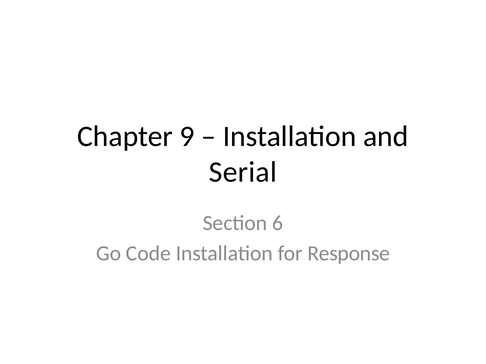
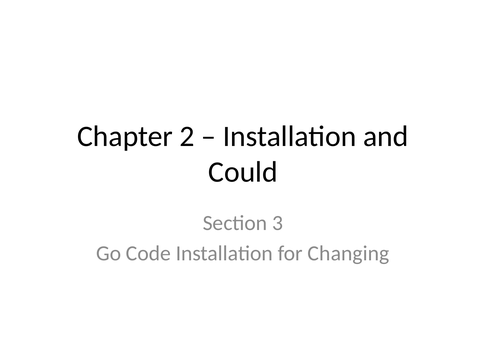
9: 9 -> 2
Serial: Serial -> Could
6: 6 -> 3
Response: Response -> Changing
